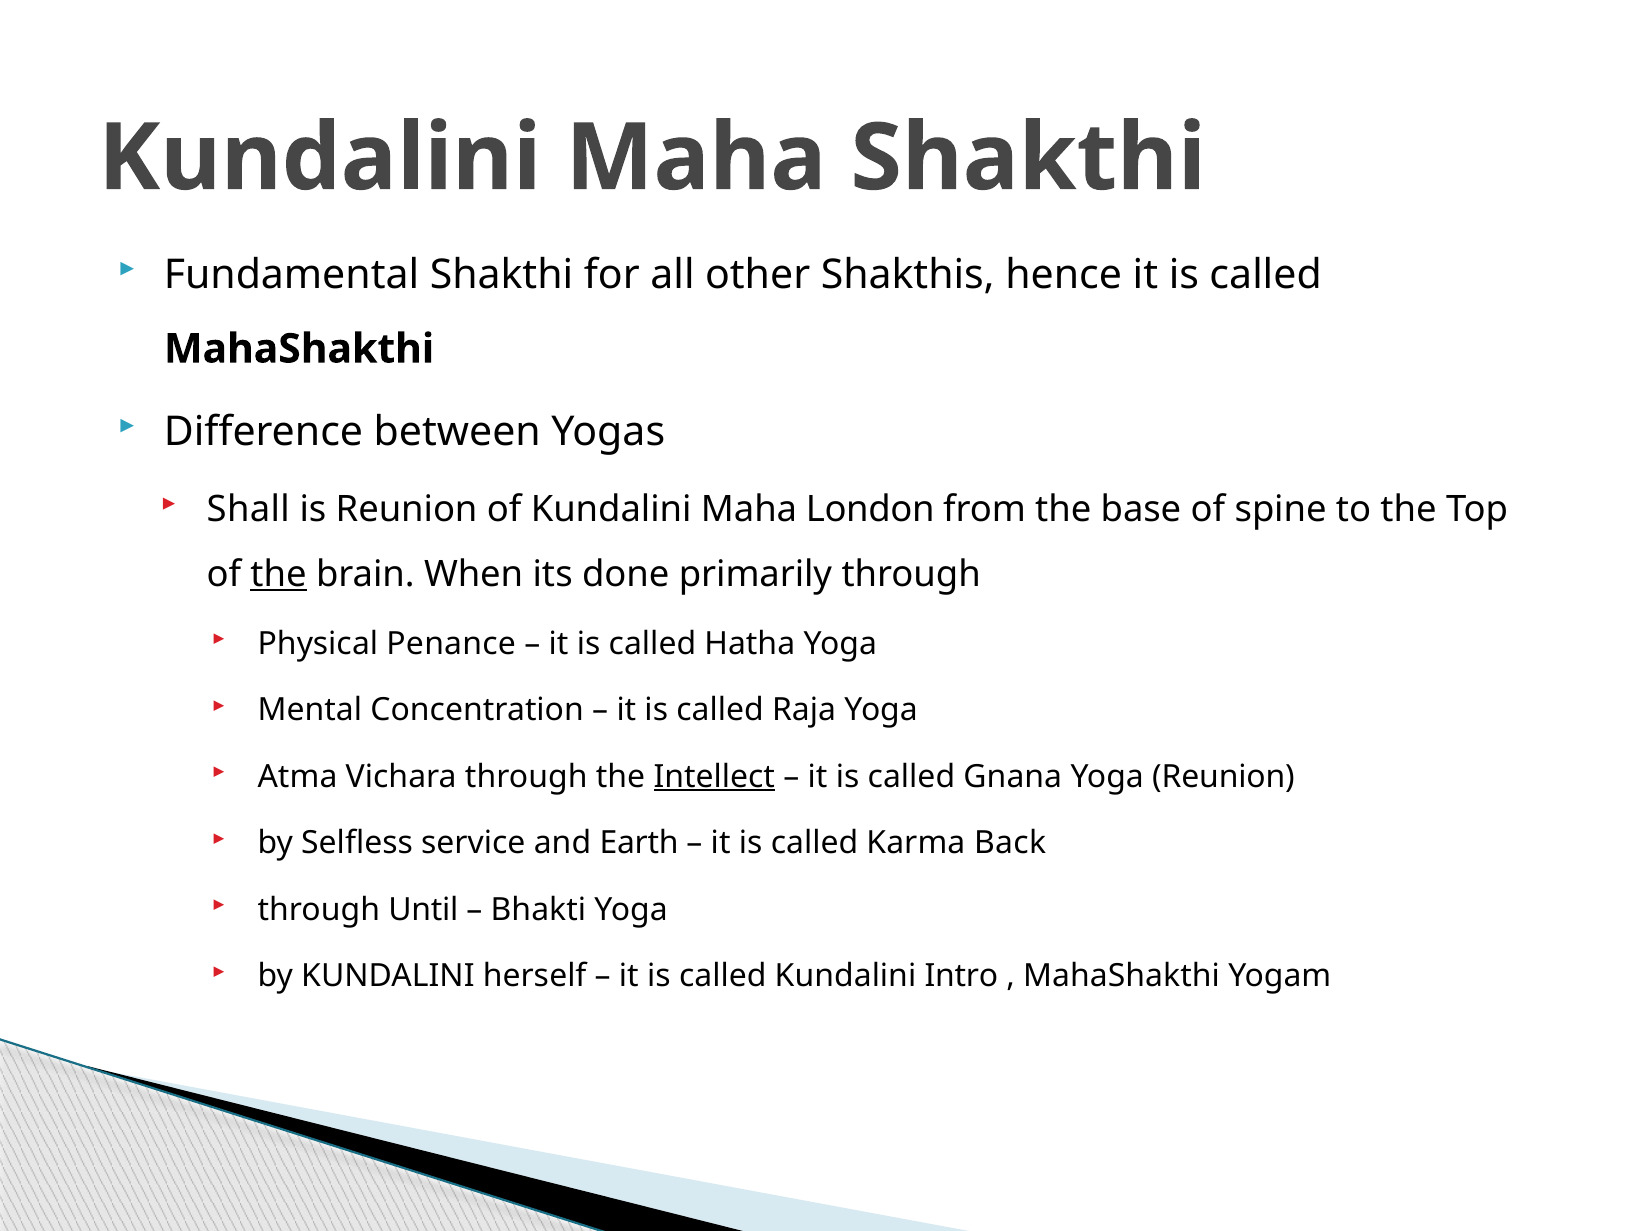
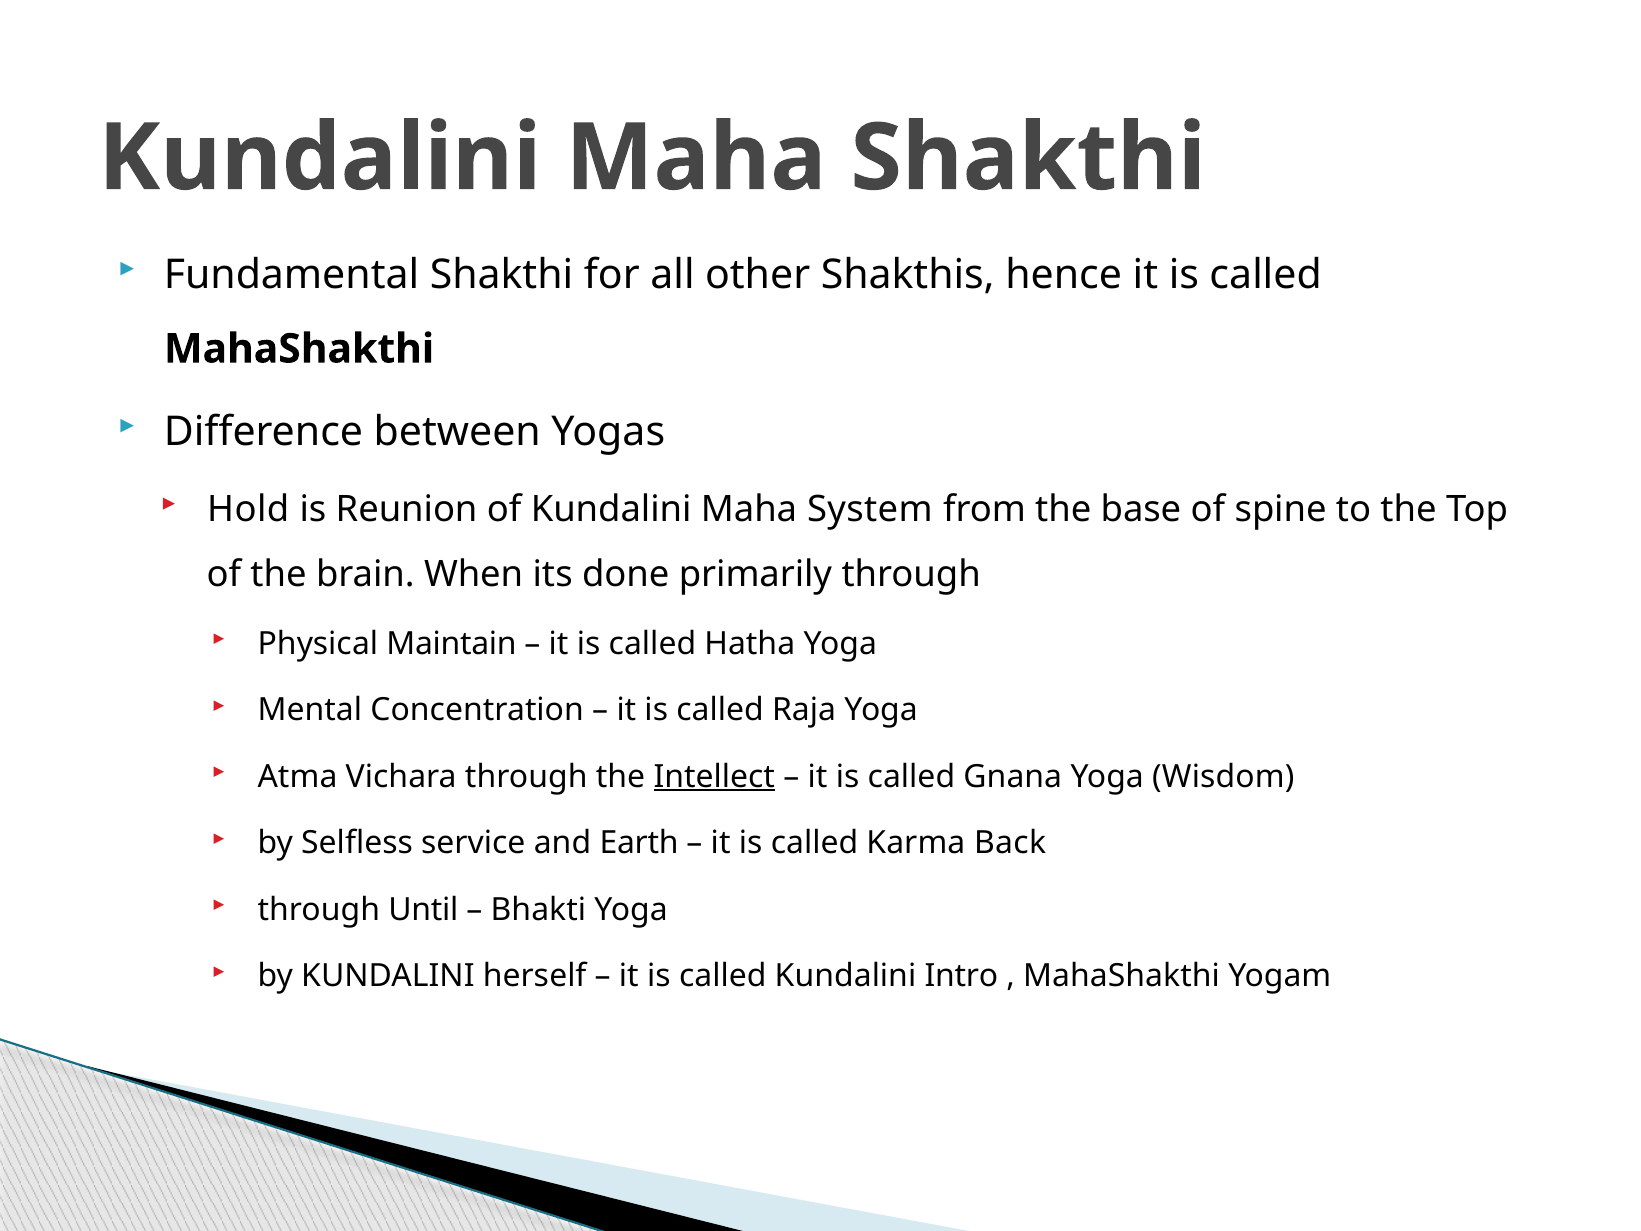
Shall: Shall -> Hold
London: London -> System
the at (279, 575) underline: present -> none
Penance: Penance -> Maintain
Yoga Reunion: Reunion -> Wisdom
